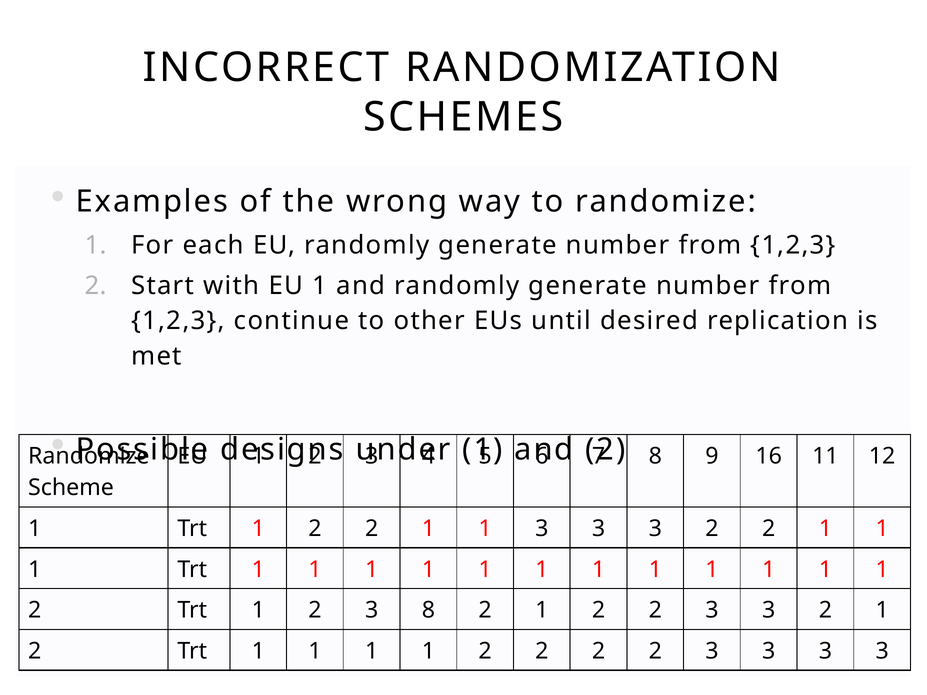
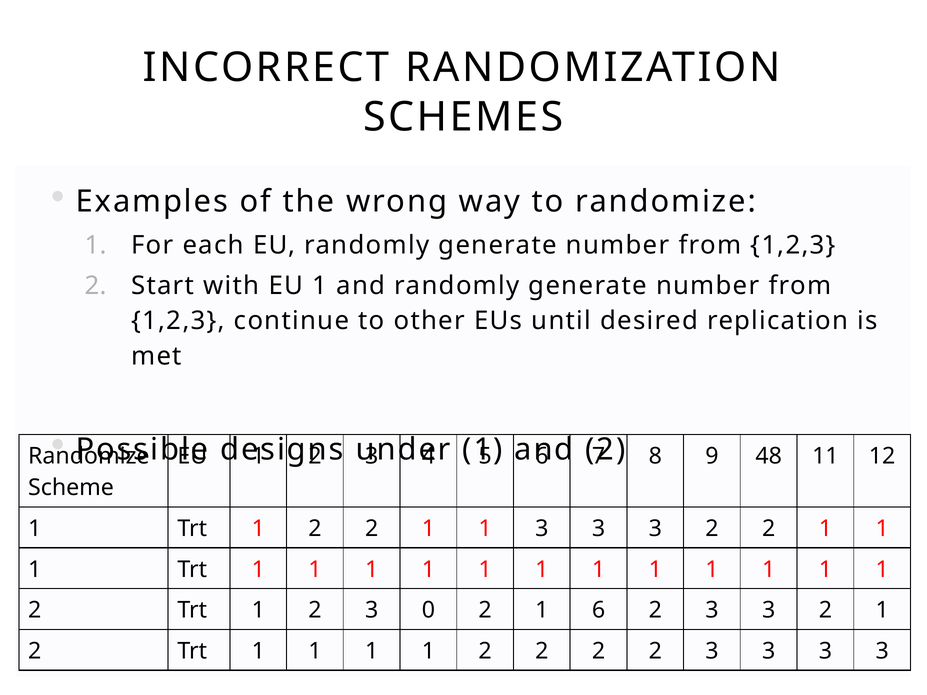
16: 16 -> 48
3 8: 8 -> 0
2 at (599, 611): 2 -> 6
